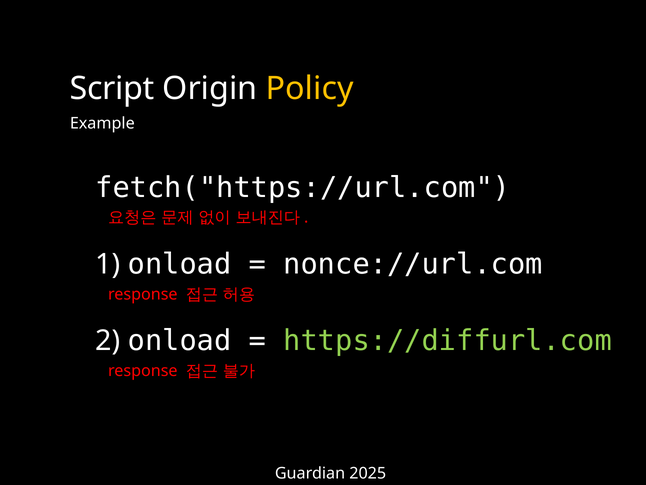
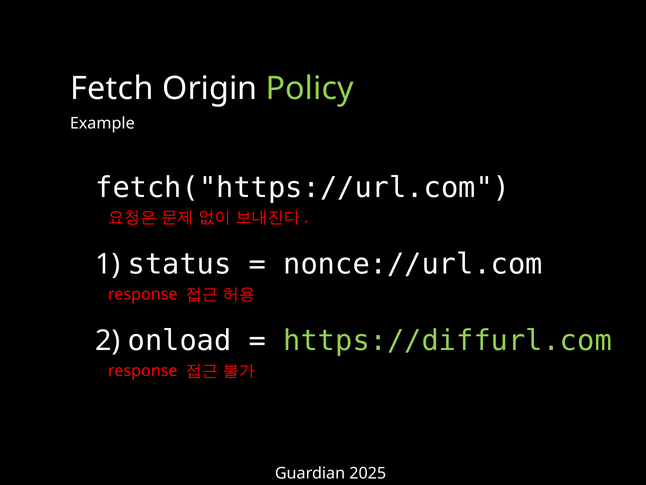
Script: Script -> Fetch
Policy colour: yellow -> light green
1 onload: onload -> status
